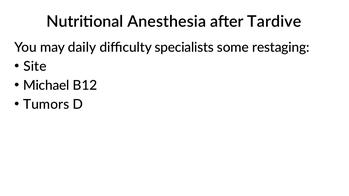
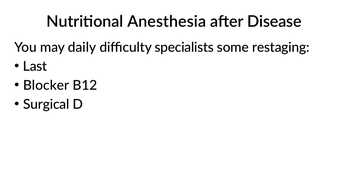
Tardive: Tardive -> Disease
Site: Site -> Last
Michael: Michael -> Blocker
Tumors: Tumors -> Surgical
